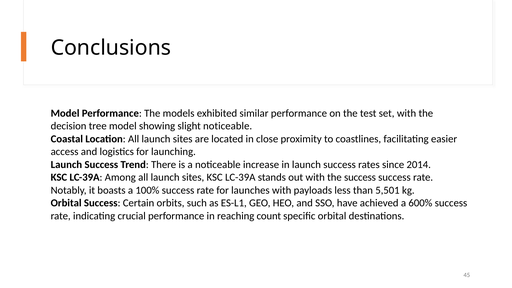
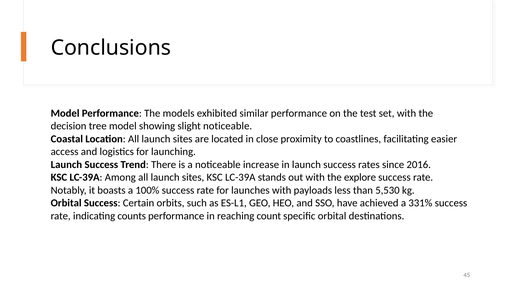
2014: 2014 -> 2016
the success: success -> explore
5,501: 5,501 -> 5,530
600%: 600% -> 331%
crucial: crucial -> counts
